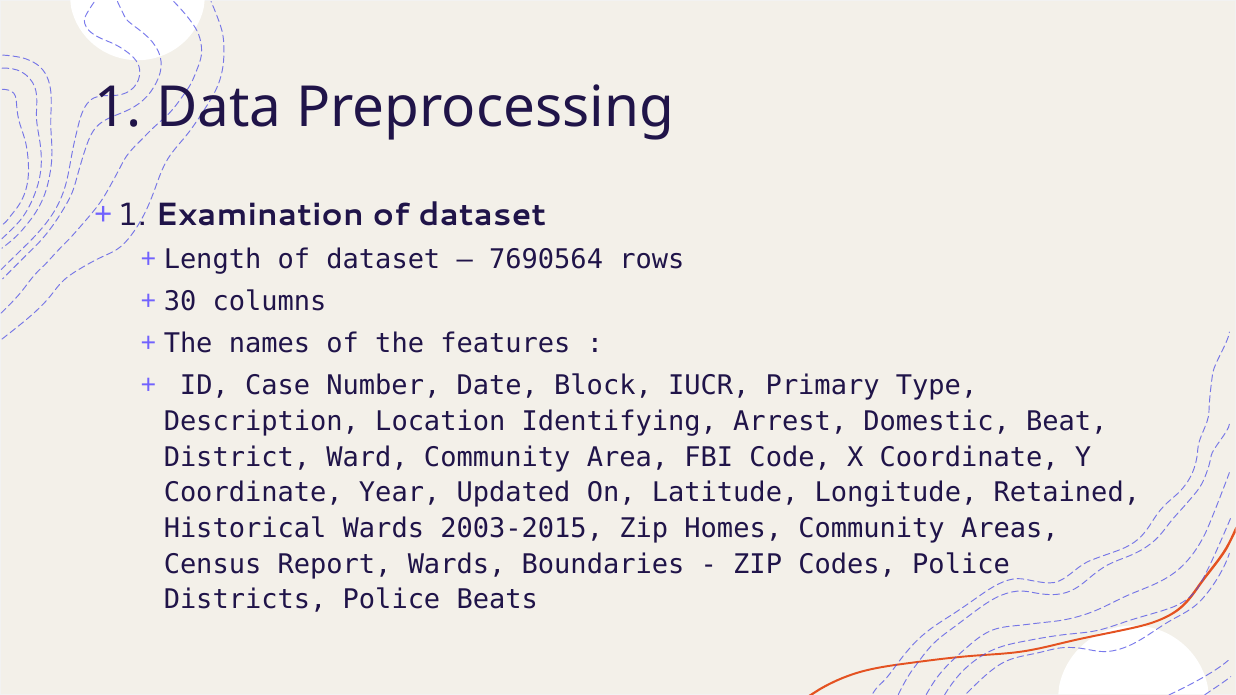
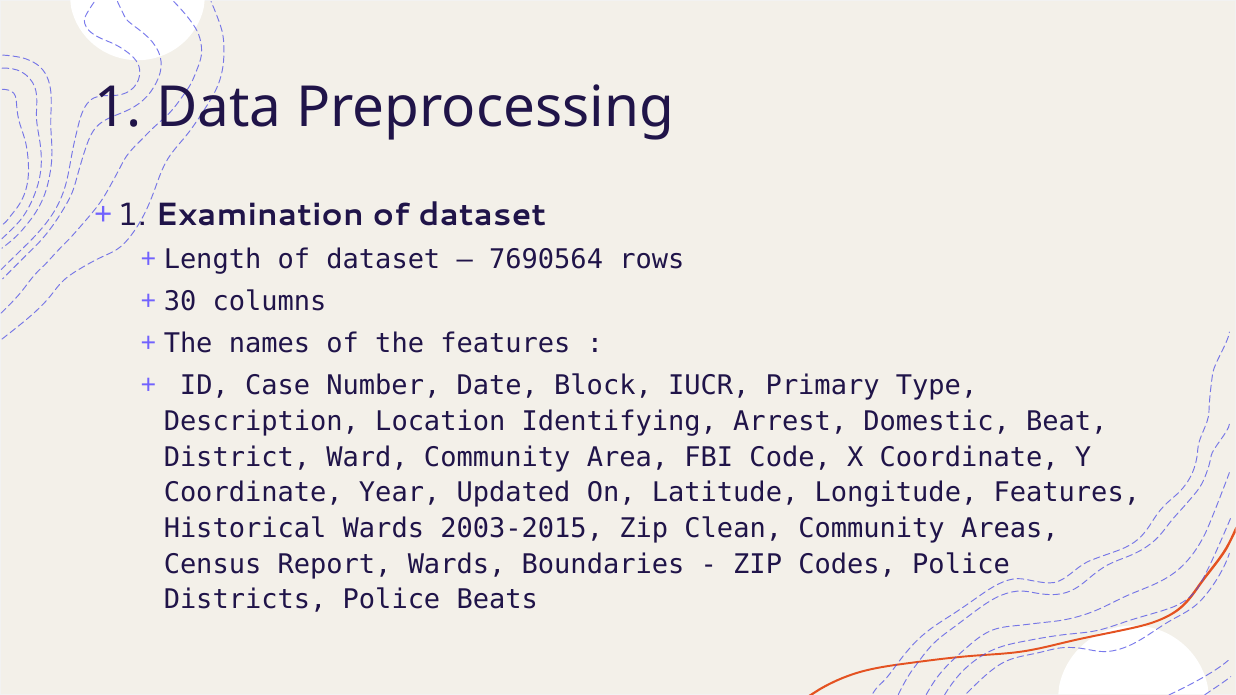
Longitude Retained: Retained -> Features
Homes: Homes -> Clean
